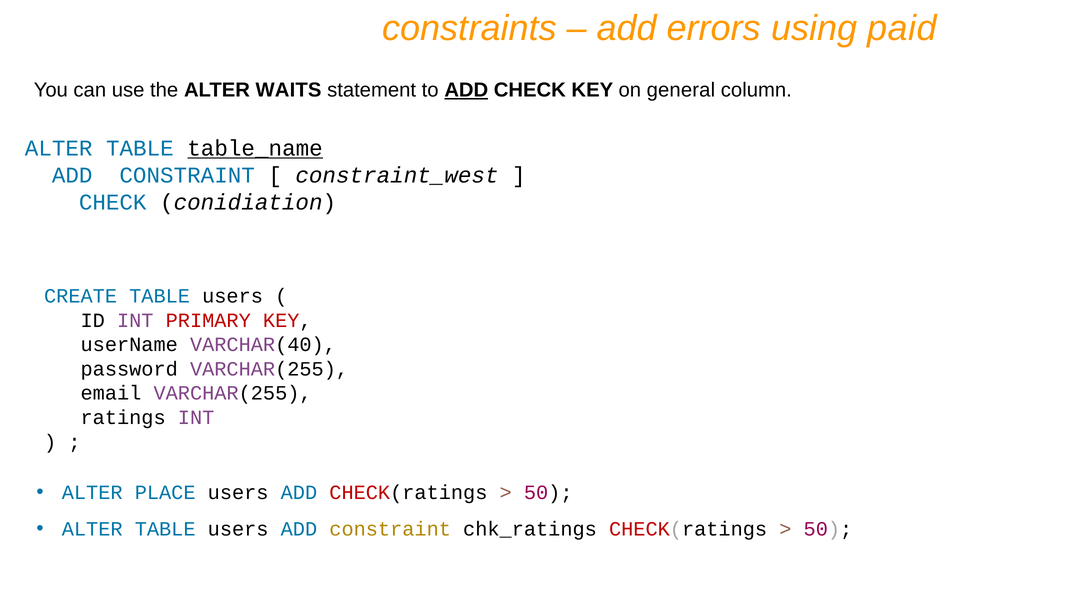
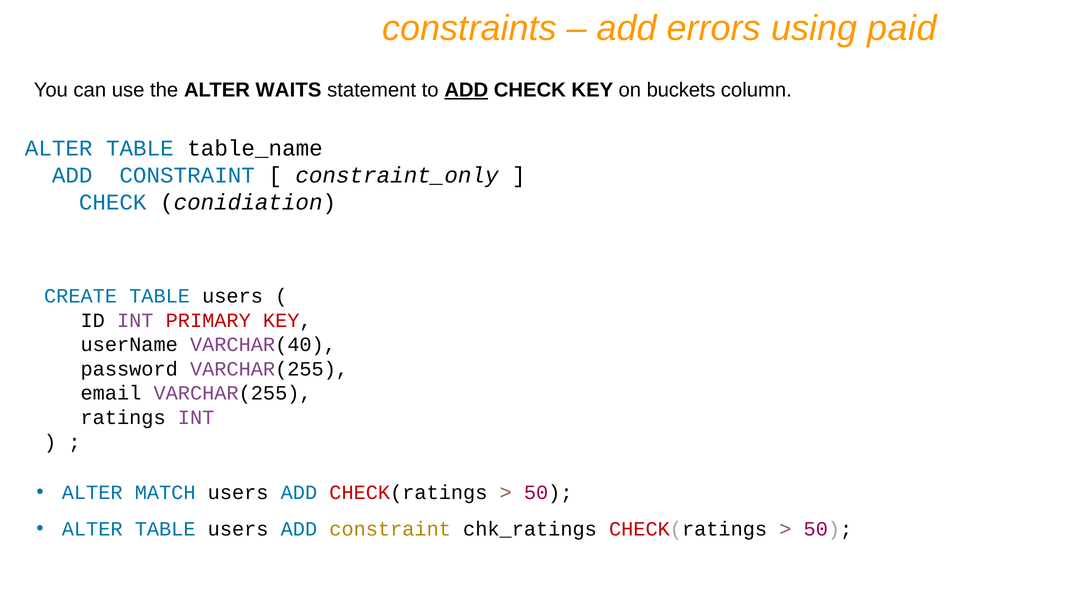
general: general -> buckets
table_name underline: present -> none
constraint_west: constraint_west -> constraint_only
PLACE: PLACE -> MATCH
